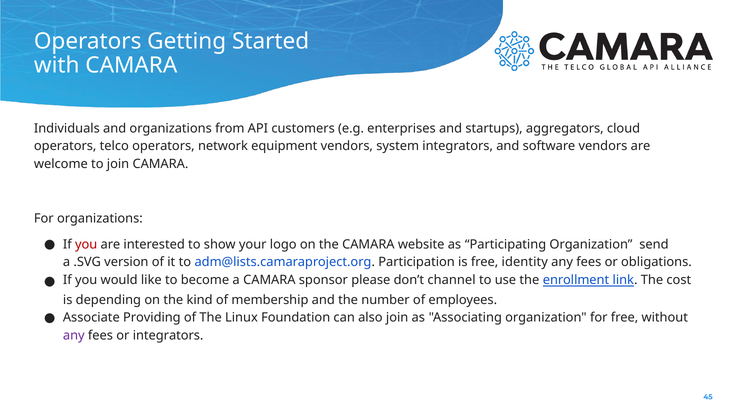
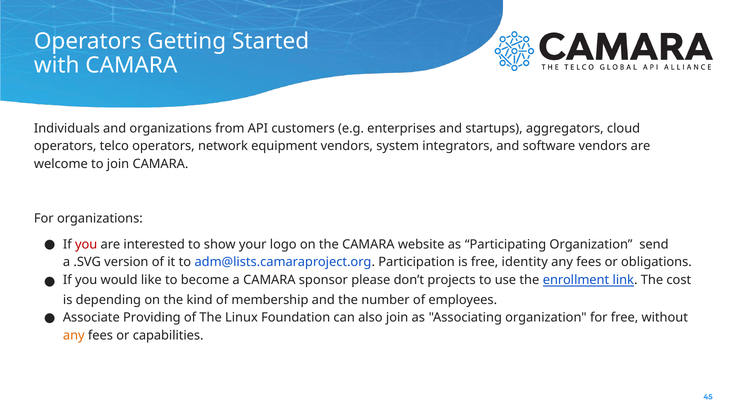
channel: channel -> projects
any at (74, 336) colour: purple -> orange
or integrators: integrators -> capabilities
